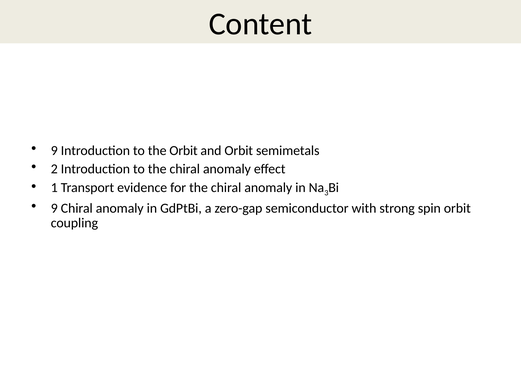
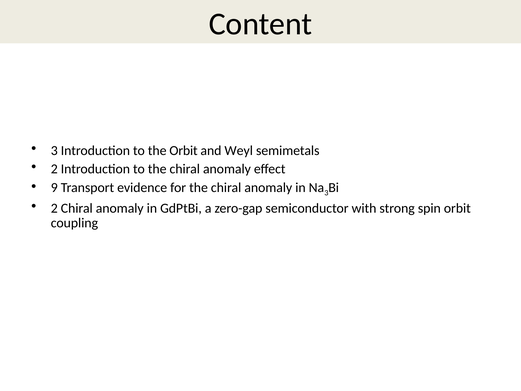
9 at (54, 151): 9 -> 3
and Orbit: Orbit -> Weyl
1: 1 -> 9
9 at (54, 208): 9 -> 2
